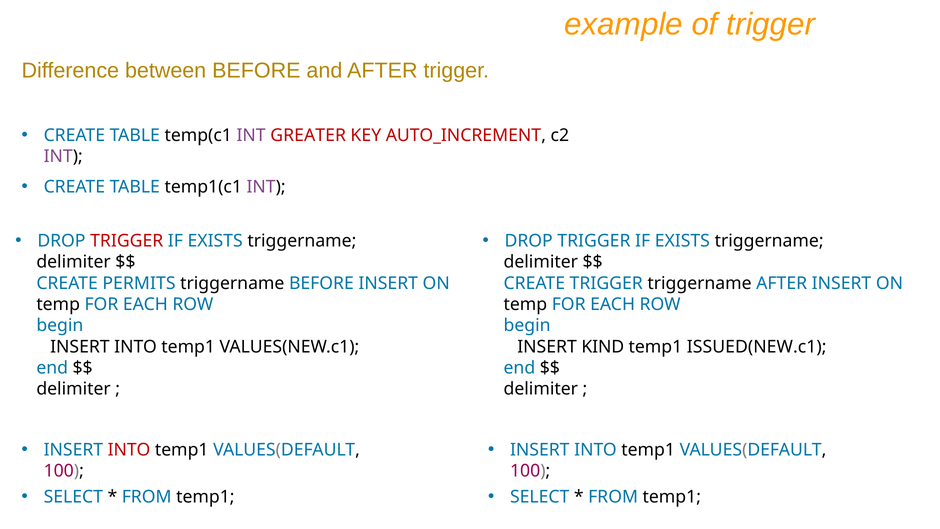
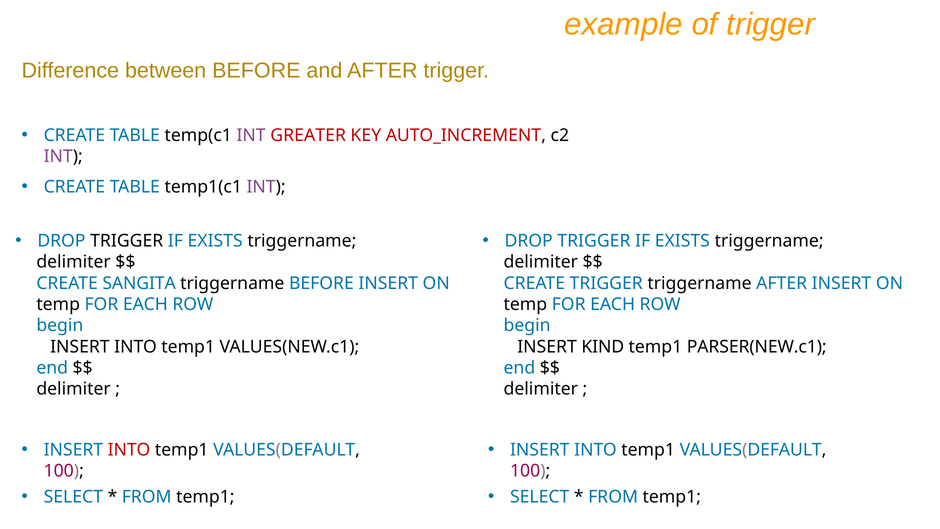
TRIGGER at (127, 241) colour: red -> black
PERMITS: PERMITS -> SANGITA
ISSUED(NEW.c1: ISSUED(NEW.c1 -> PARSER(NEW.c1
